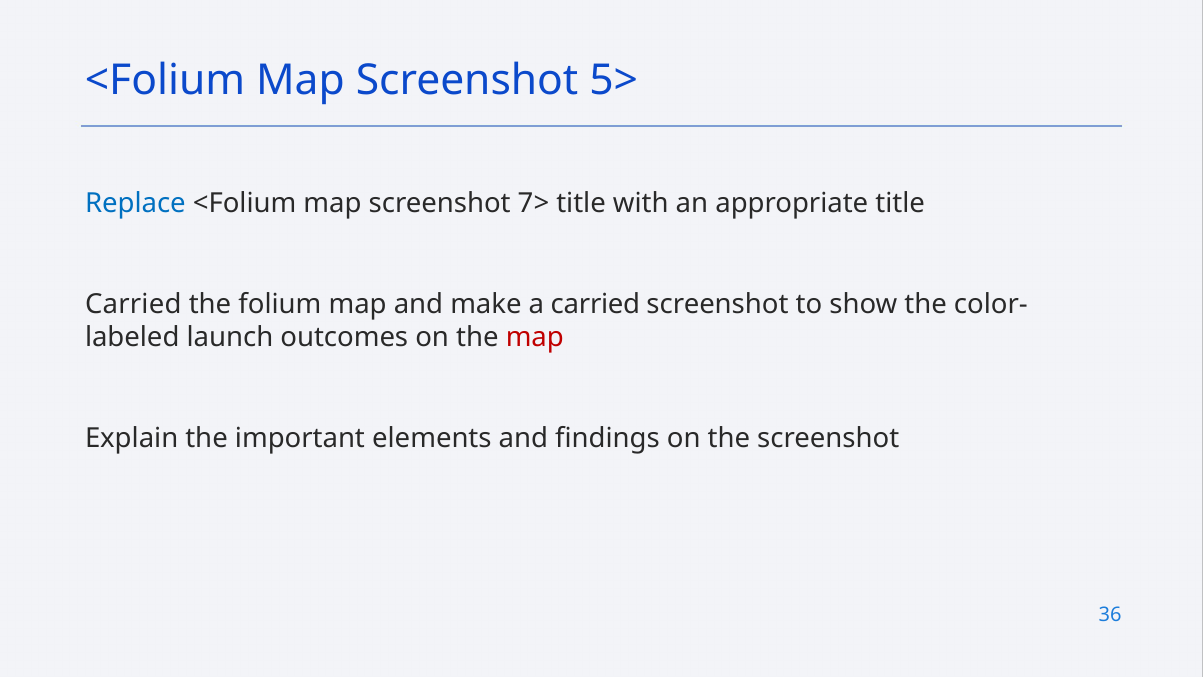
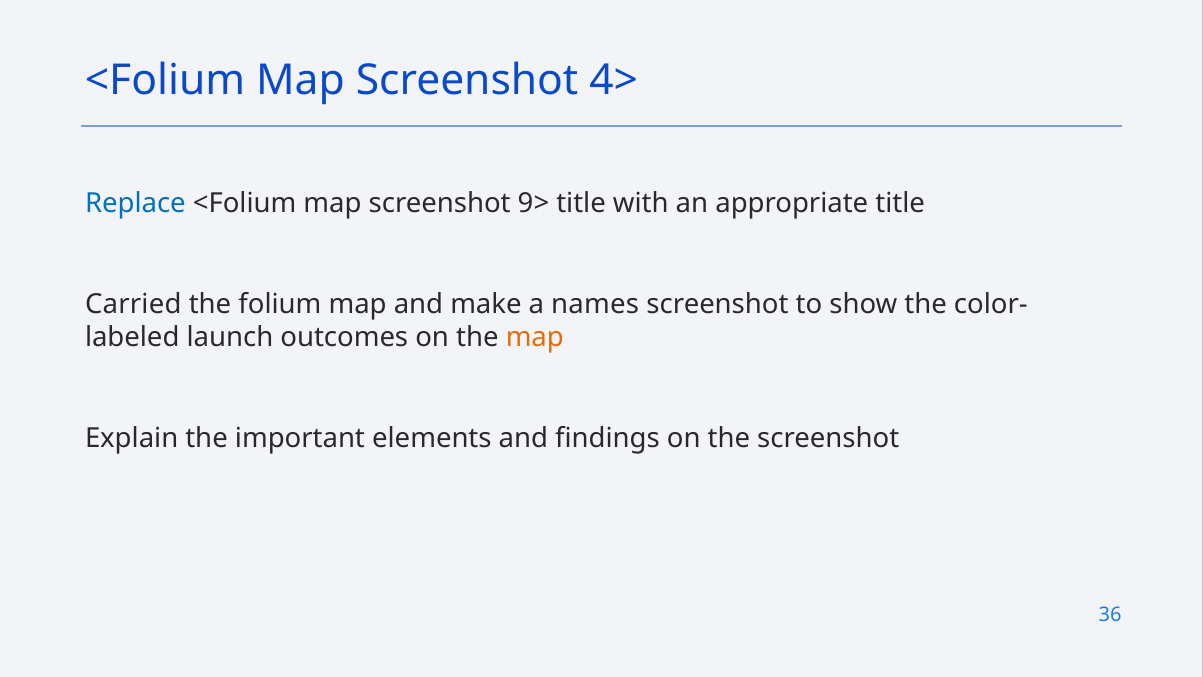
5>: 5> -> 4>
7>: 7> -> 9>
a carried: carried -> names
map at (535, 337) colour: red -> orange
